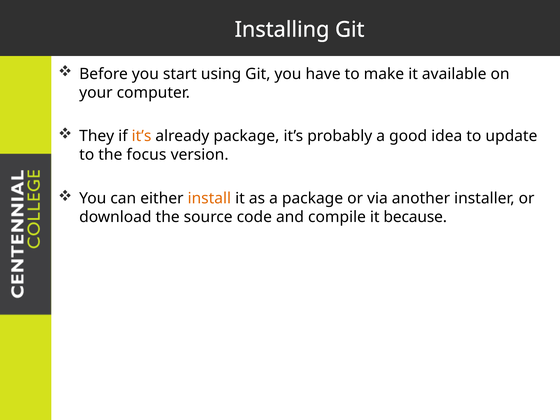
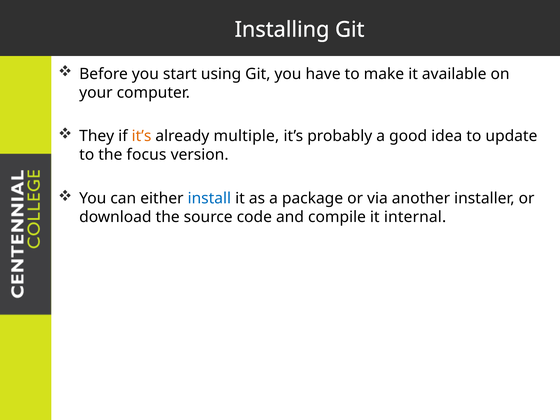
already package: package -> multiple
install colour: orange -> blue
because: because -> internal
